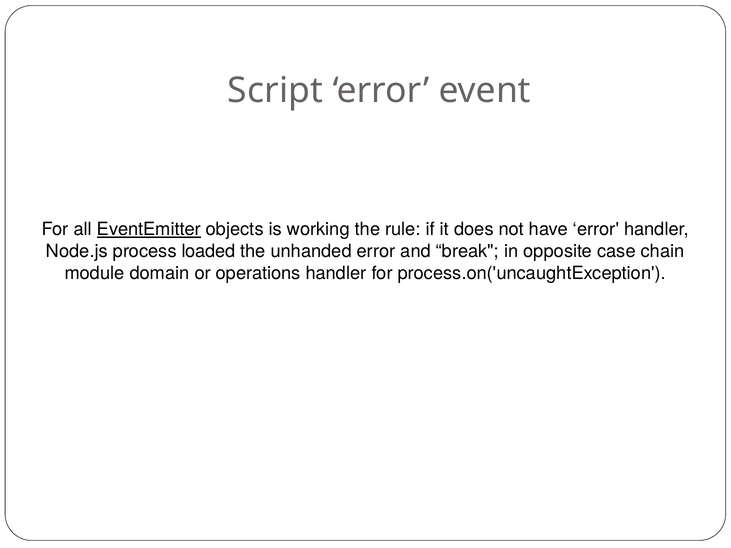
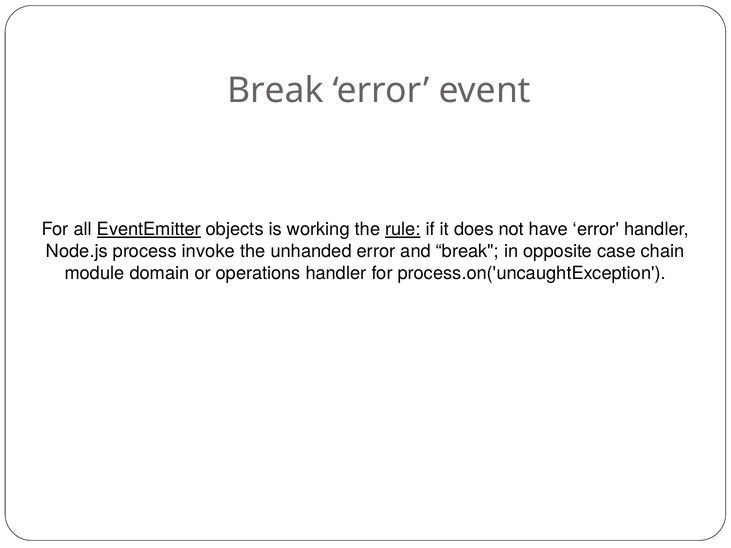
Script at (275, 91): Script -> Break
rule underline: none -> present
loaded: loaded -> invoke
